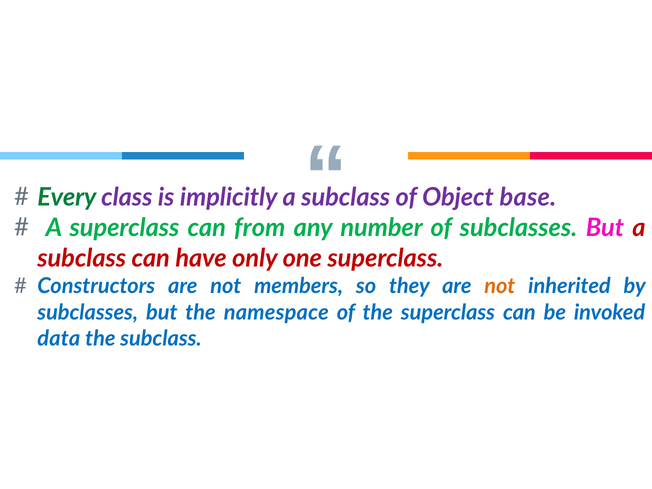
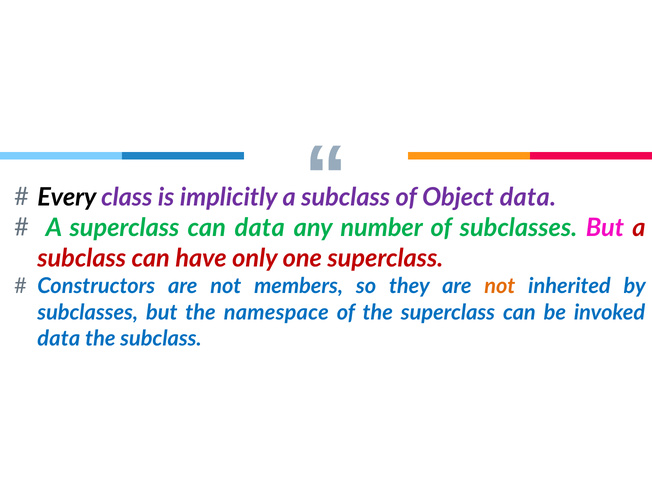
Every colour: green -> black
Object base: base -> data
can from: from -> data
